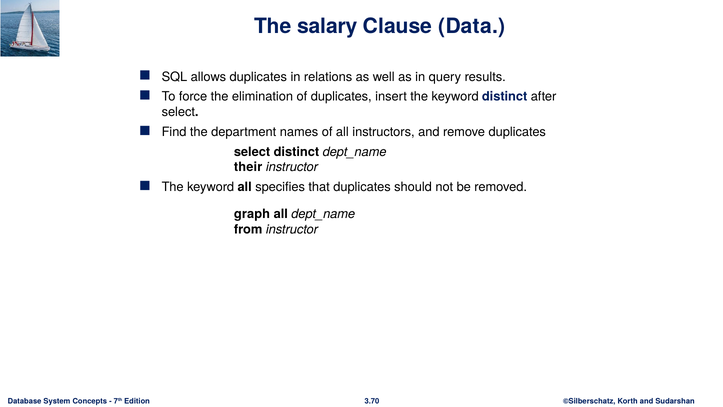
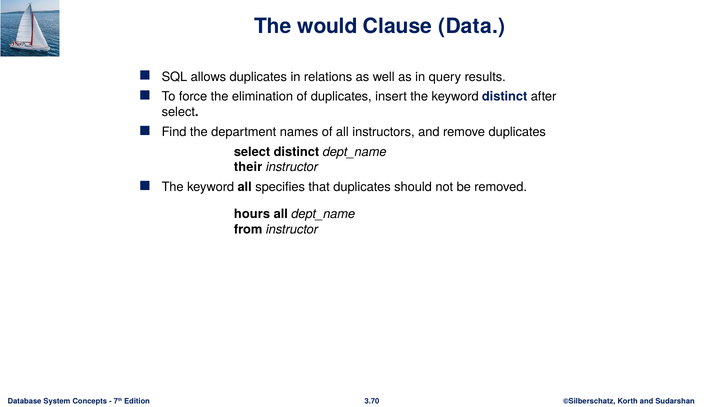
salary: salary -> would
graph: graph -> hours
